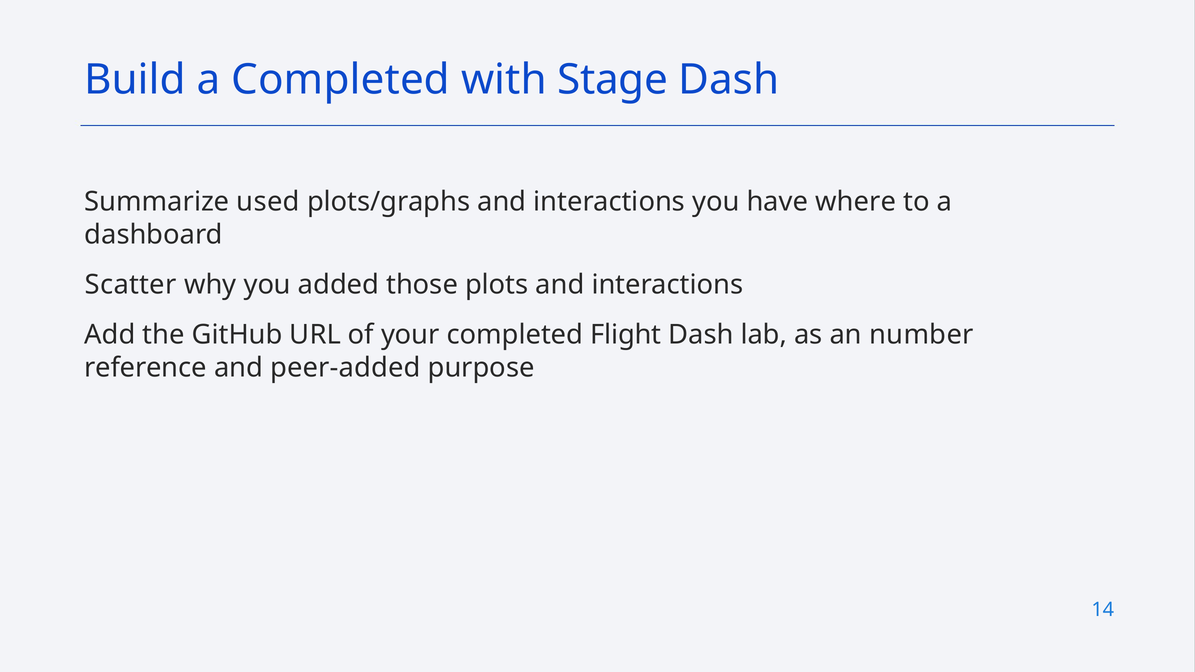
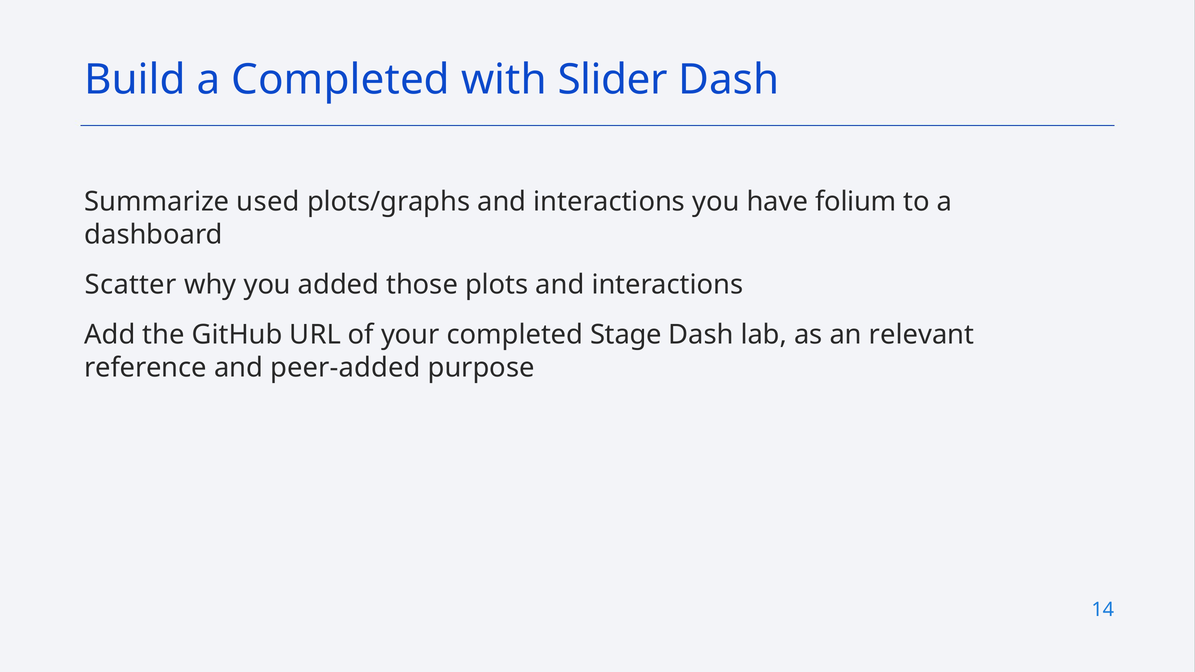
Stage: Stage -> Slider
where: where -> folium
Flight: Flight -> Stage
number: number -> relevant
